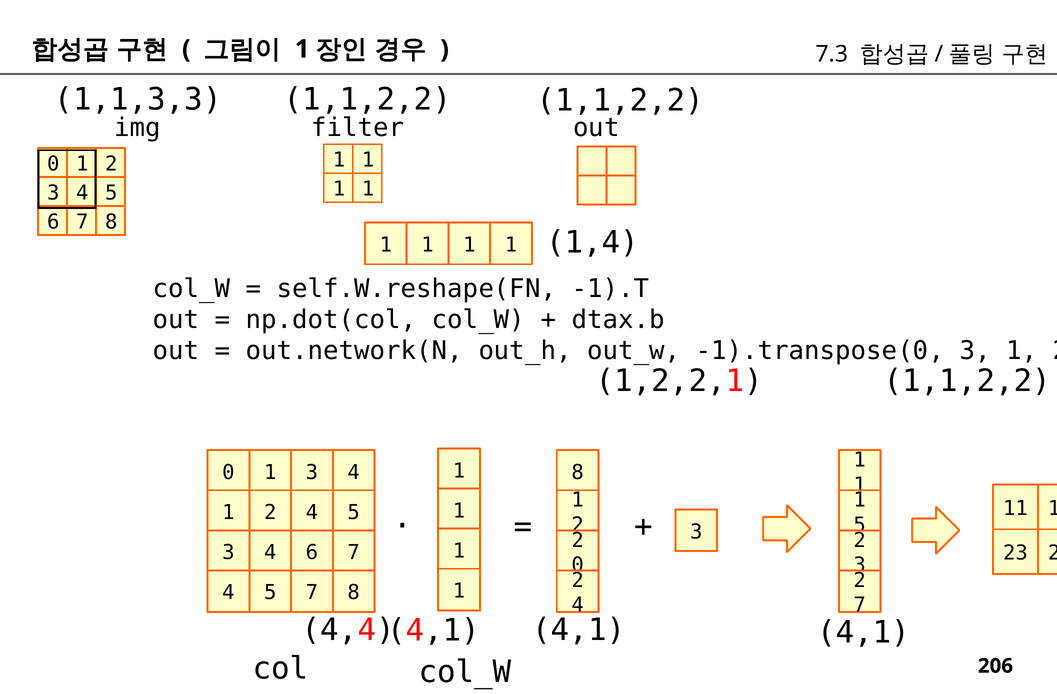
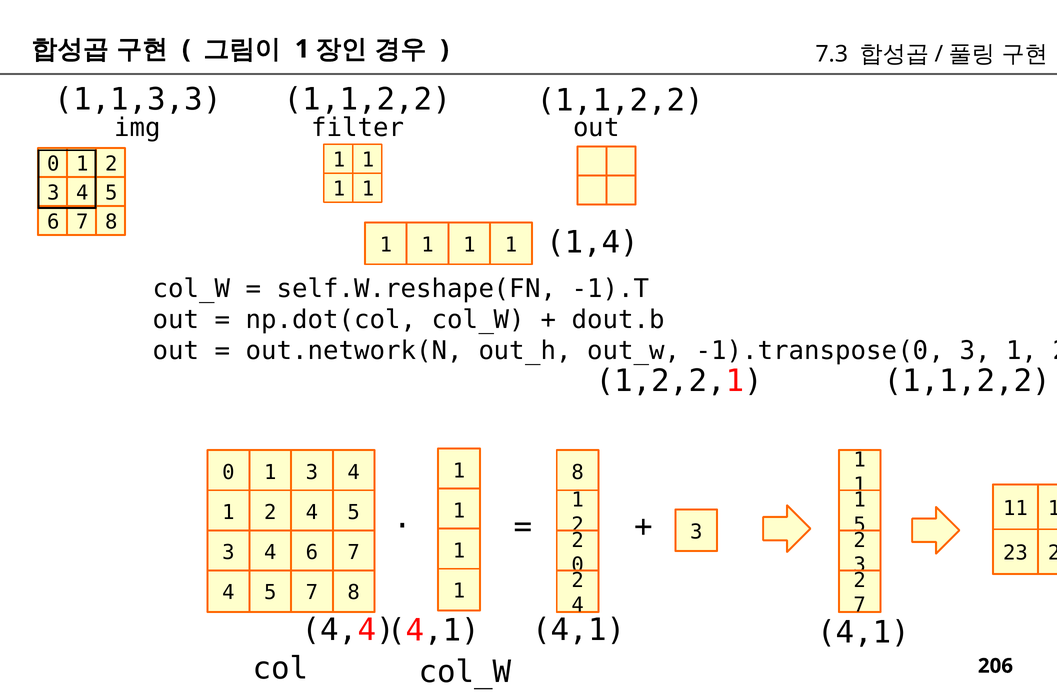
dtax.b: dtax.b -> dout.b
